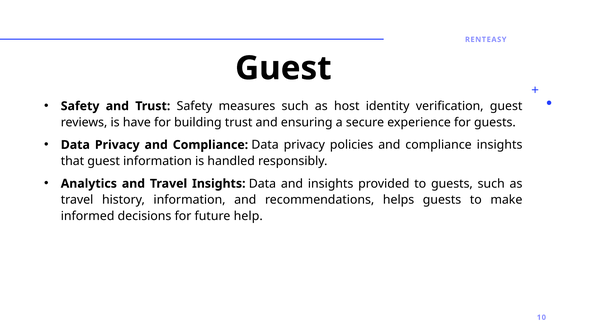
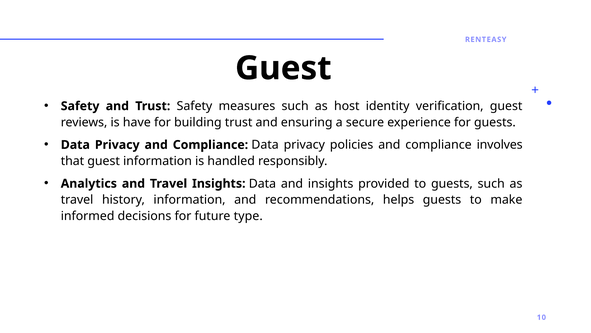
compliance insights: insights -> involves
help: help -> type
